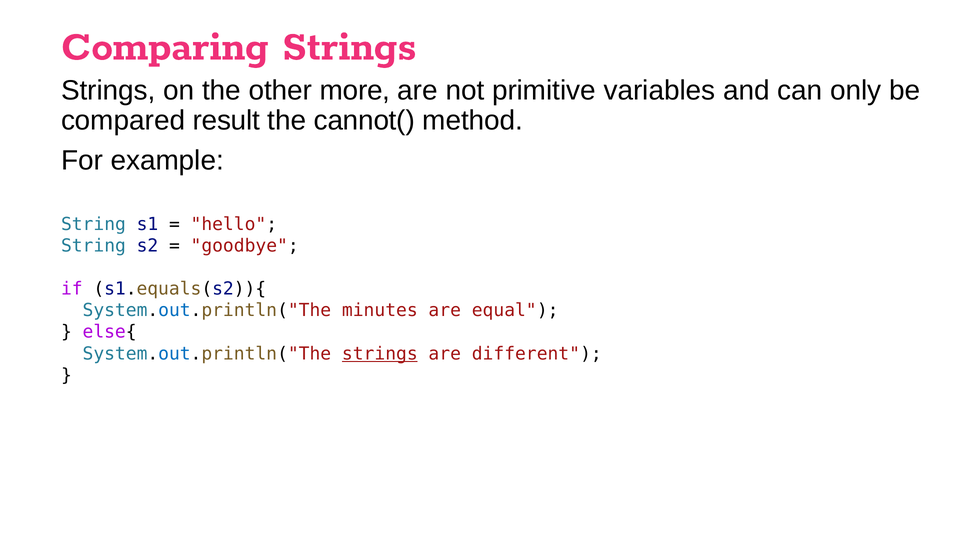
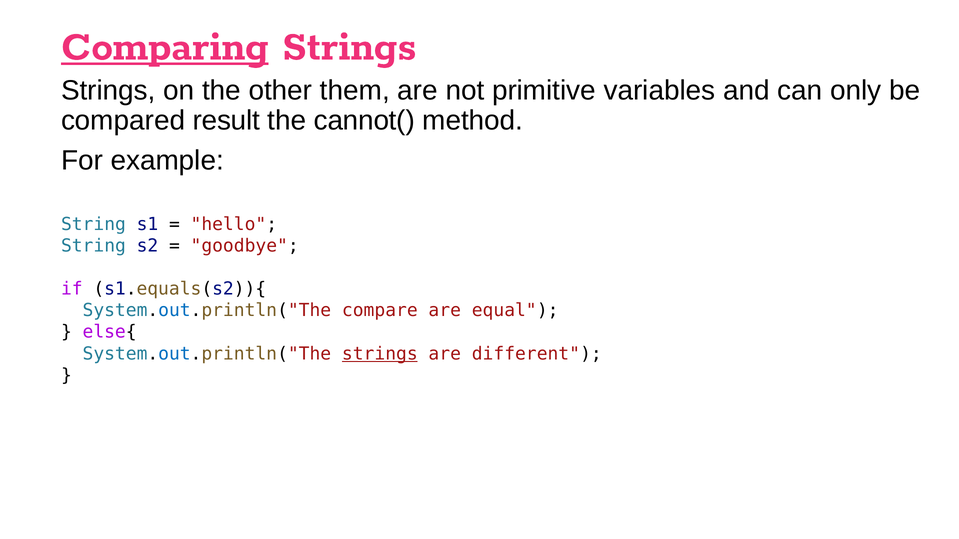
Comparing underline: none -> present
more: more -> them
minutes: minutes -> compare
